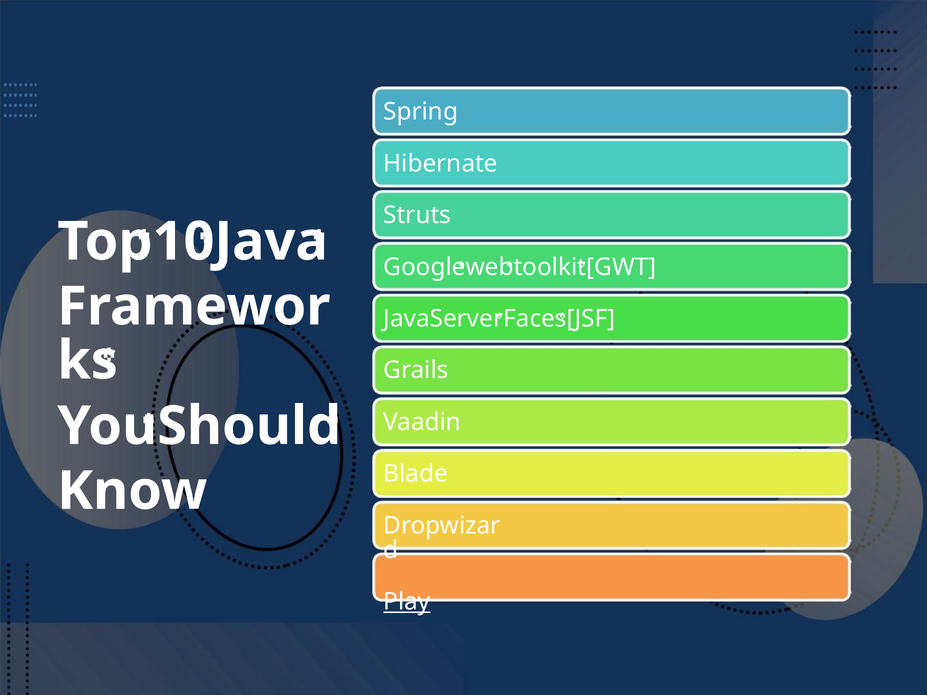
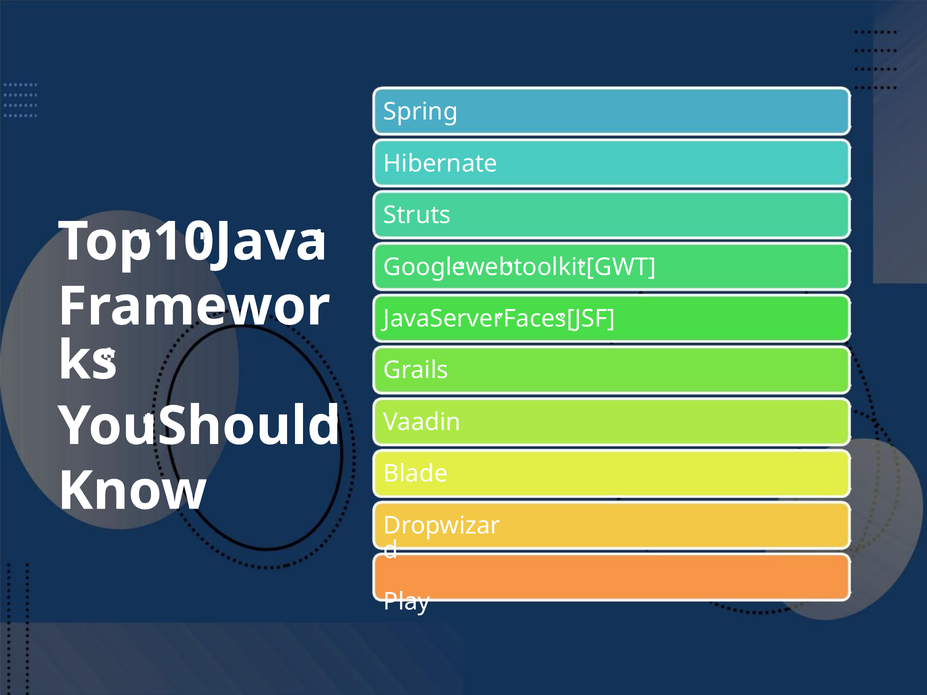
Play underline: present -> none
